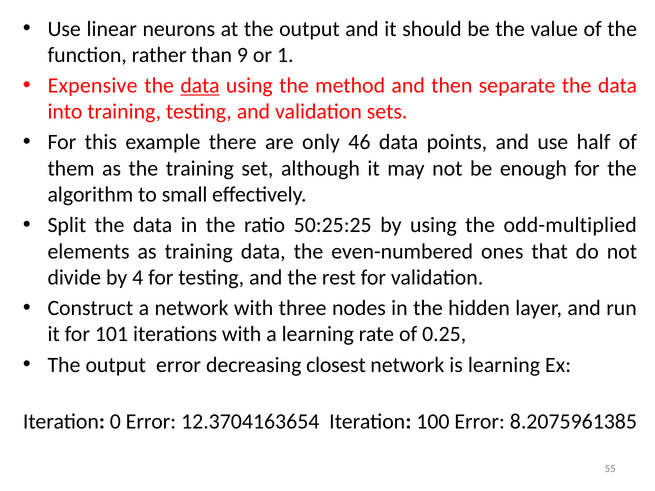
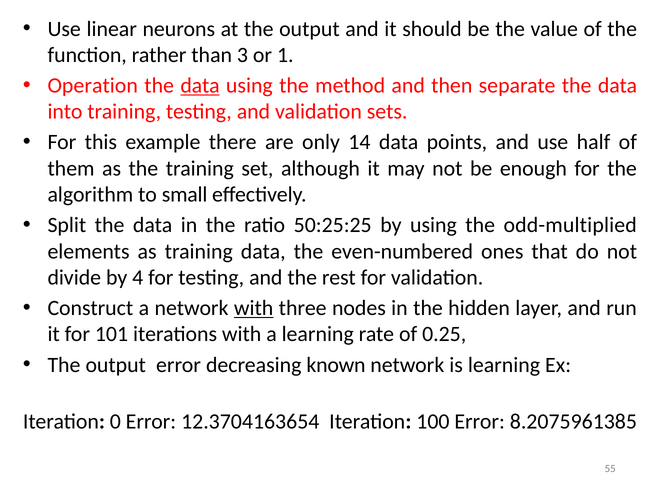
9: 9 -> 3
Expensive: Expensive -> Operation
46: 46 -> 14
with at (254, 308) underline: none -> present
closest: closest -> known
